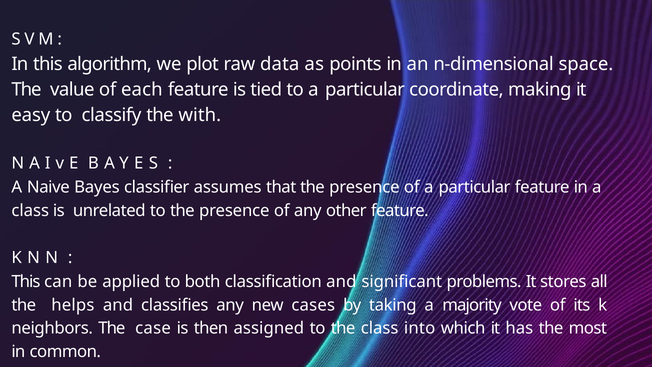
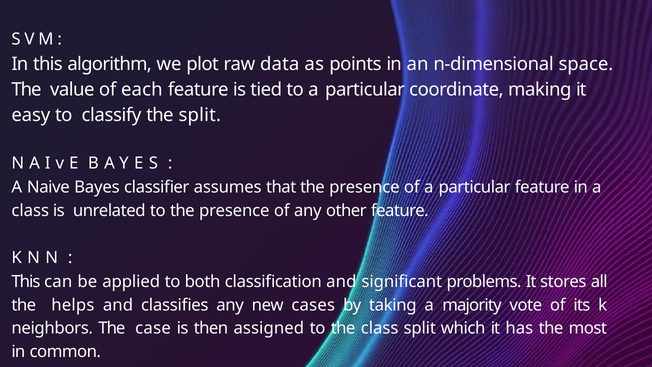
the with: with -> split
class into: into -> split
